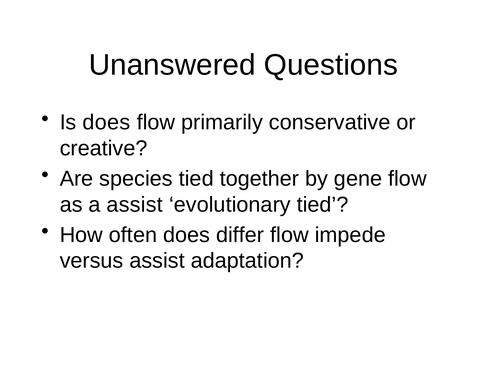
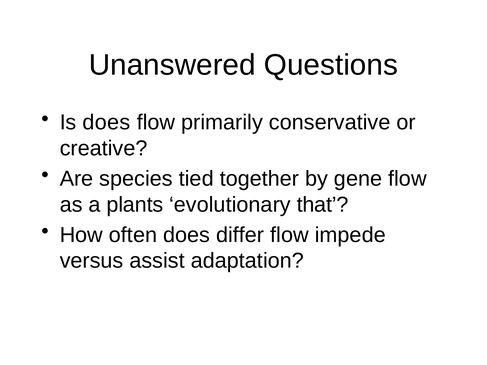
a assist: assist -> plants
evolutionary tied: tied -> that
